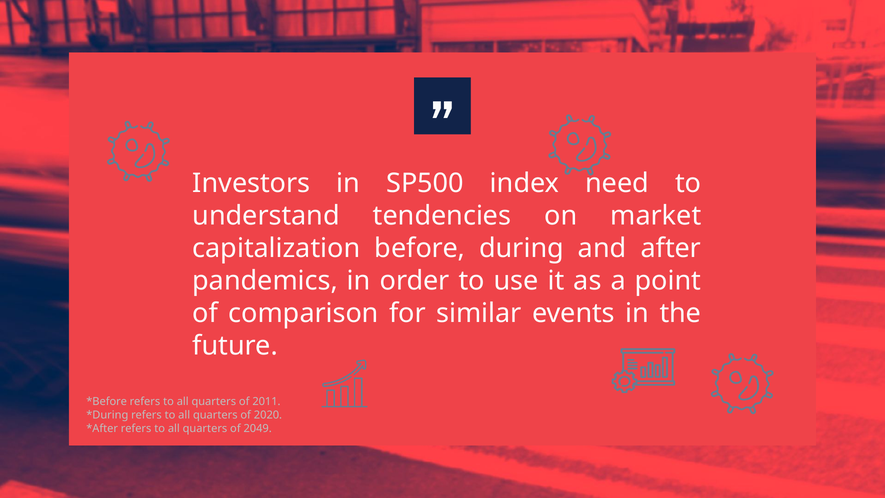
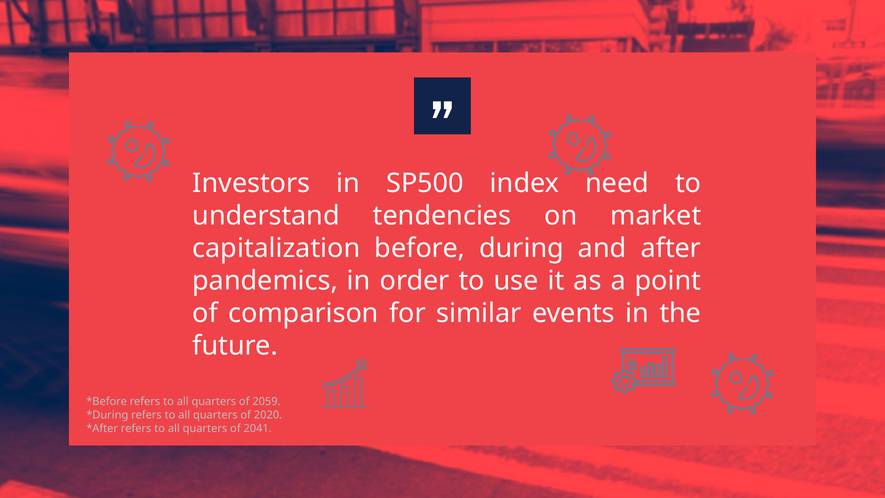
2011: 2011 -> 2059
2049: 2049 -> 2041
